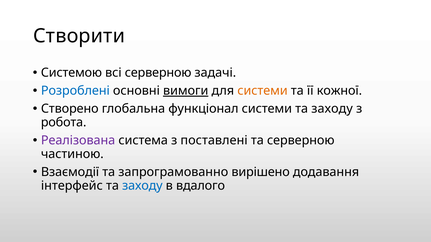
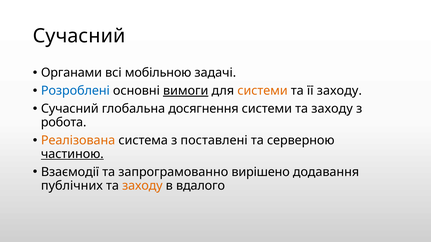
Створити at (79, 36): Створити -> Сучасний
Системою: Системою -> Органами
всі серверною: серверною -> мобільною
її кожної: кожної -> заходу
Створено at (70, 109): Створено -> Сучасний
функціонал: функціонал -> досягнення
Реалізована colour: purple -> orange
частиною underline: none -> present
інтерфейс: інтерфейс -> публічних
заходу at (142, 186) colour: blue -> orange
